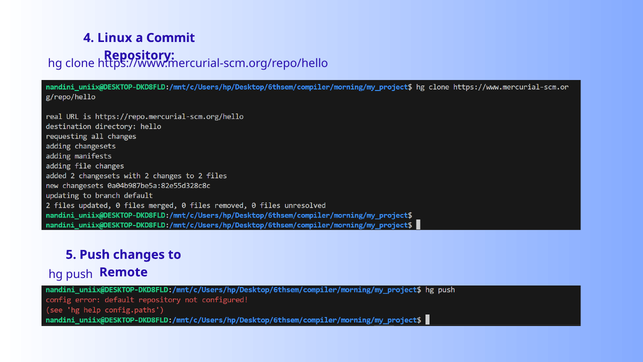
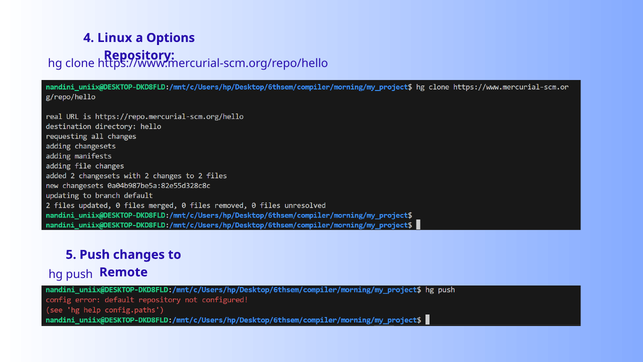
Commit: Commit -> Options
